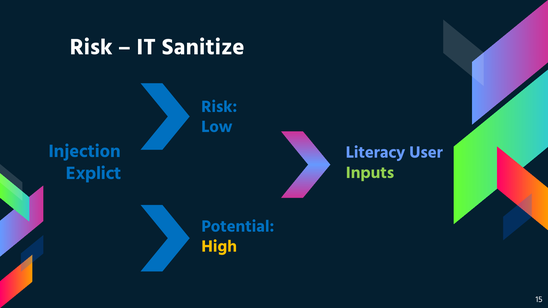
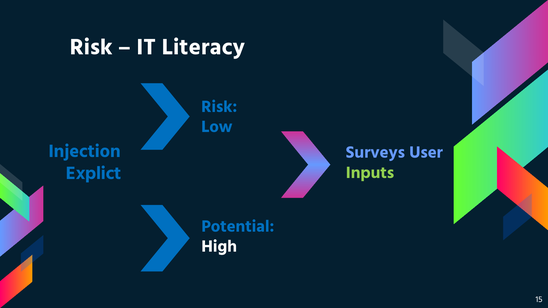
Sanitize: Sanitize -> Literacy
Literacy: Literacy -> Surveys
High colour: yellow -> white
